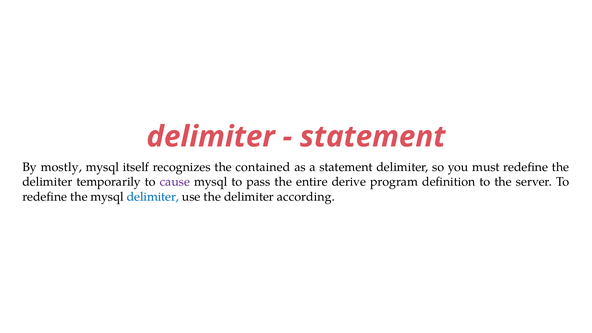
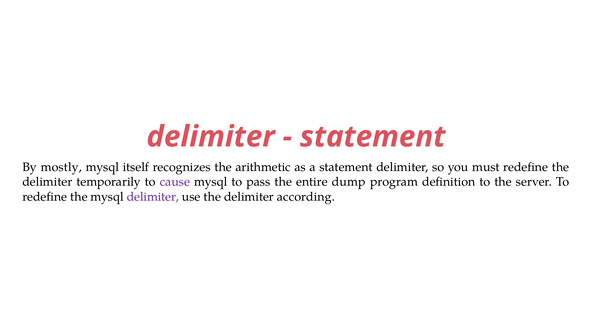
contained: contained -> arithmetic
derive: derive -> dump
delimiter at (153, 197) colour: blue -> purple
